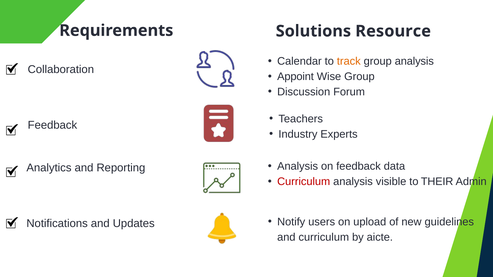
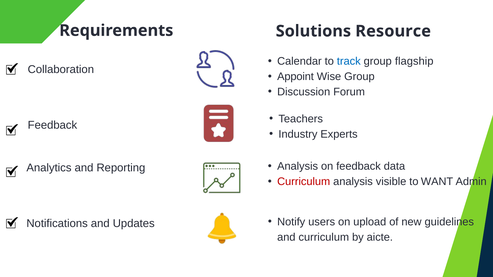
track colour: orange -> blue
group analysis: analysis -> flagship
THEIR: THEIR -> WANT
